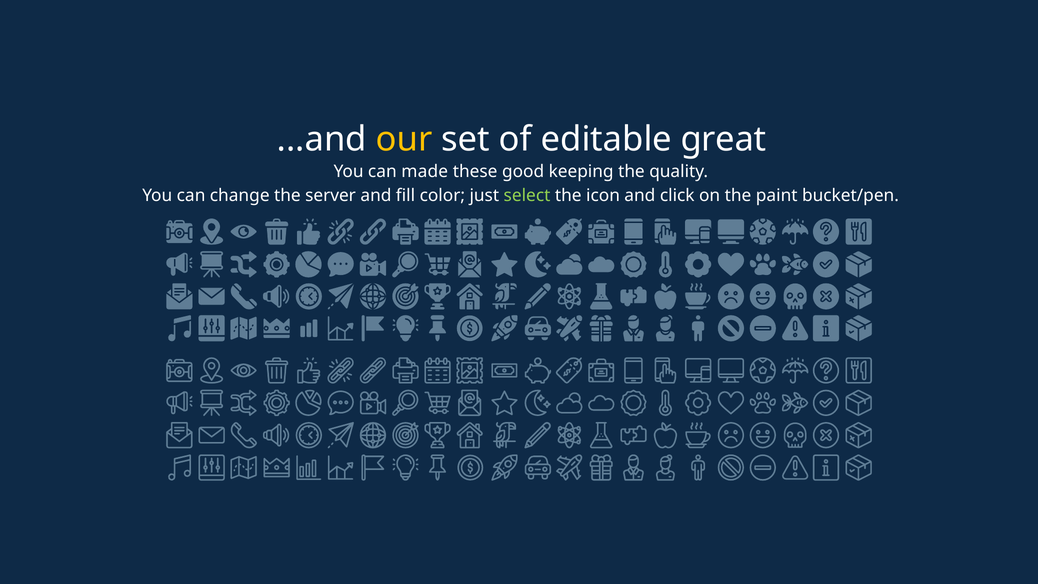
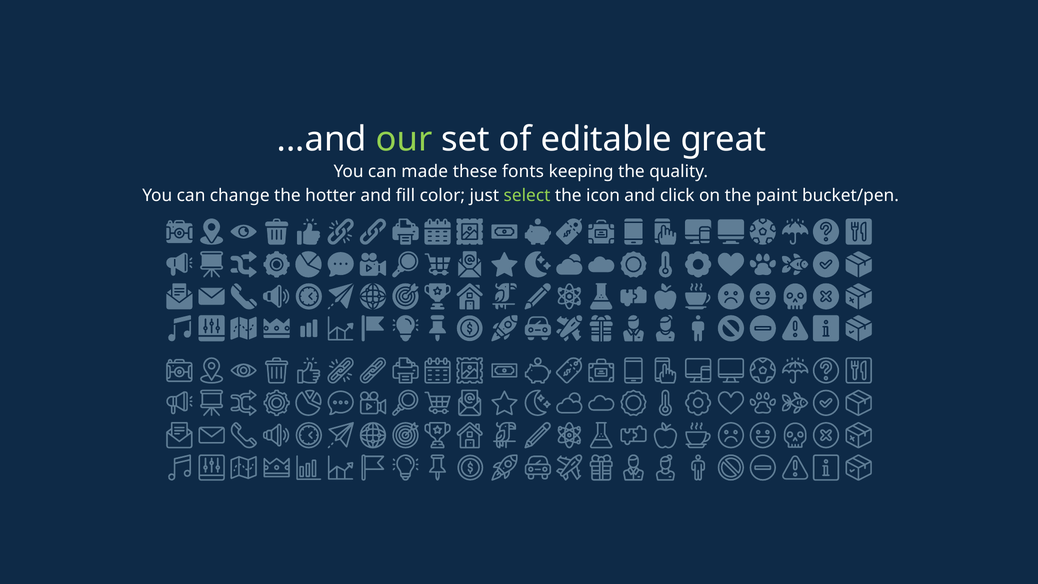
our colour: yellow -> light green
good: good -> fonts
server: server -> hotter
